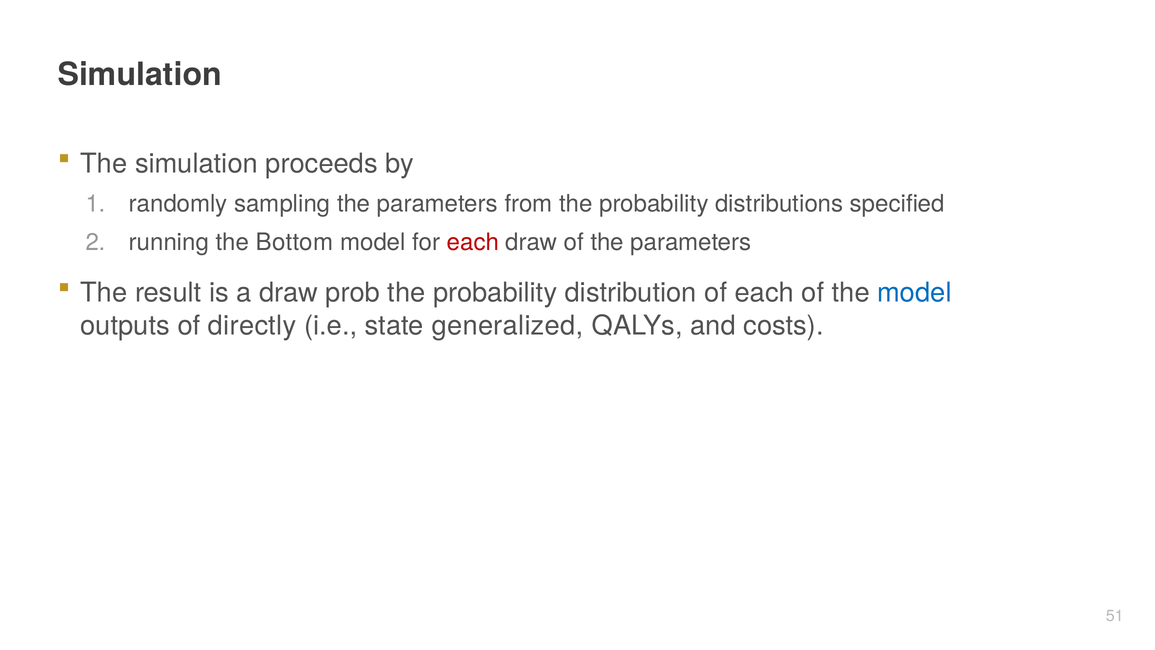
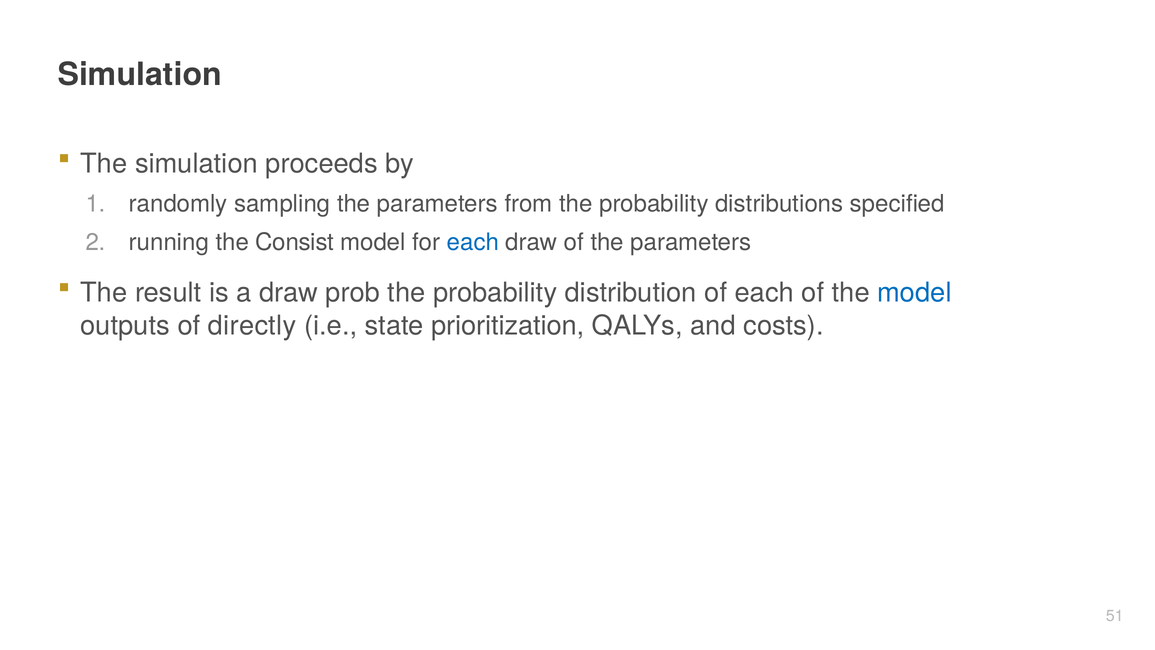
Bottom: Bottom -> Consist
each at (473, 242) colour: red -> blue
generalized: generalized -> prioritization
